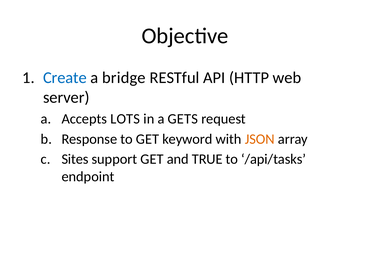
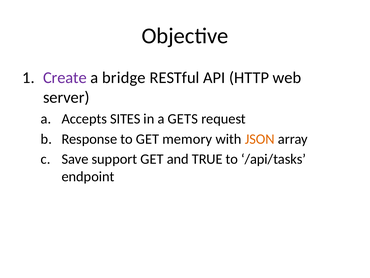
Create colour: blue -> purple
LOTS: LOTS -> SITES
keyword: keyword -> memory
Sites: Sites -> Save
